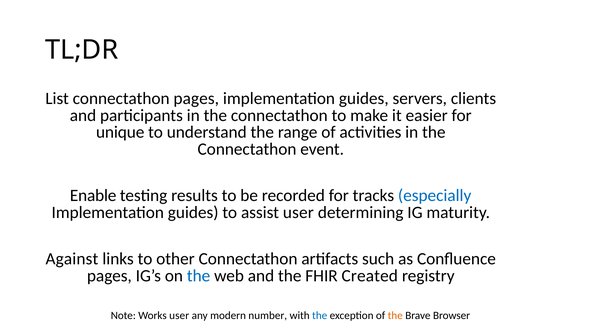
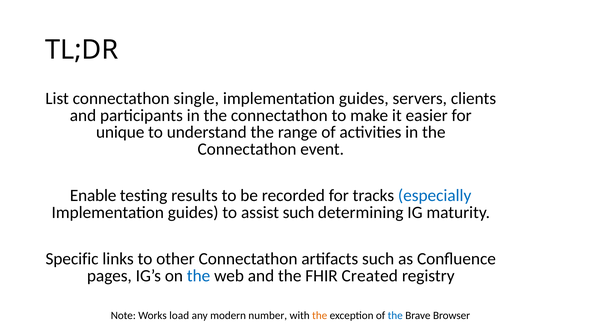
connectathon pages: pages -> single
assist user: user -> such
Against: Against -> Specific
Works user: user -> load
the at (320, 316) colour: blue -> orange
the at (395, 316) colour: orange -> blue
